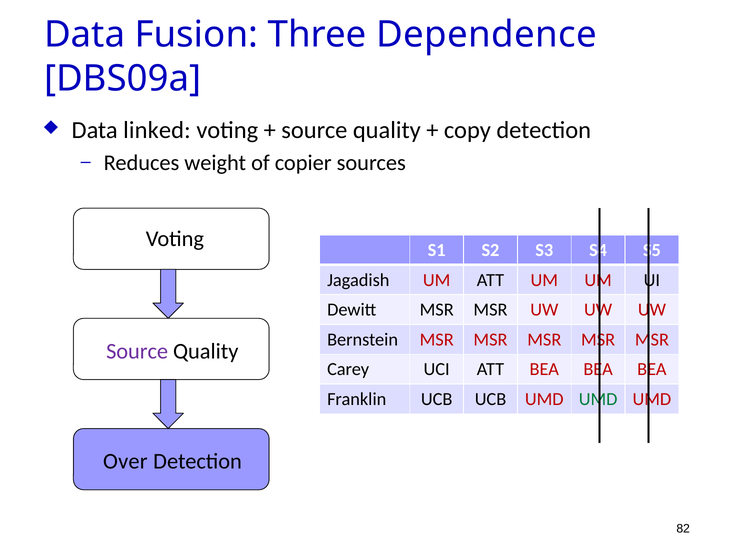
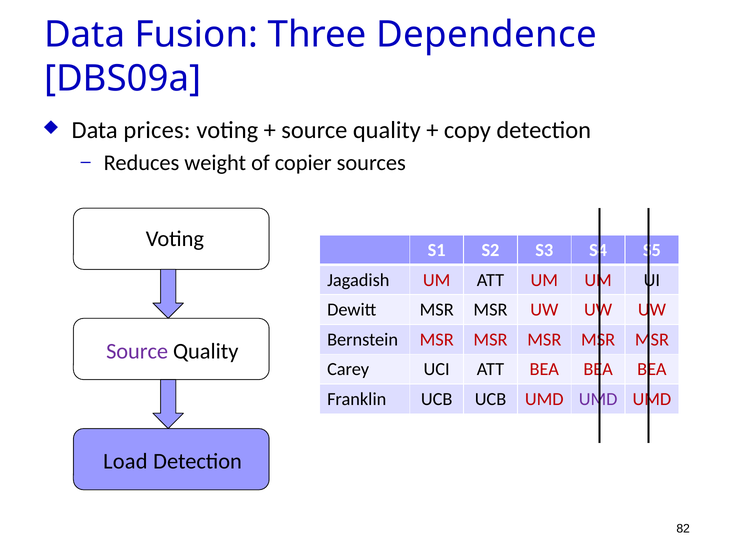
linked: linked -> prices
UMD at (598, 399) colour: green -> purple
Over: Over -> Load
